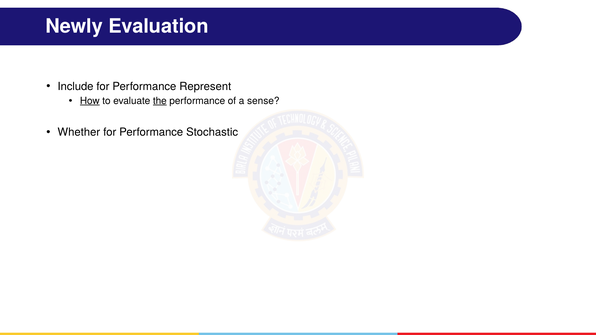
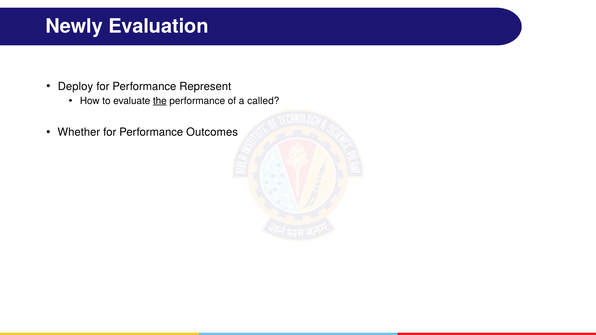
Include: Include -> Deploy
How underline: present -> none
sense: sense -> called
Stochastic: Stochastic -> Outcomes
